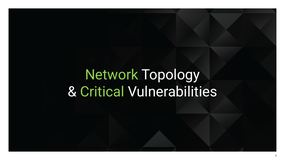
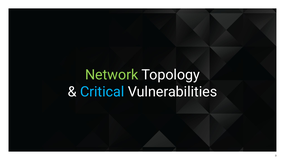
Critical colour: light green -> light blue
